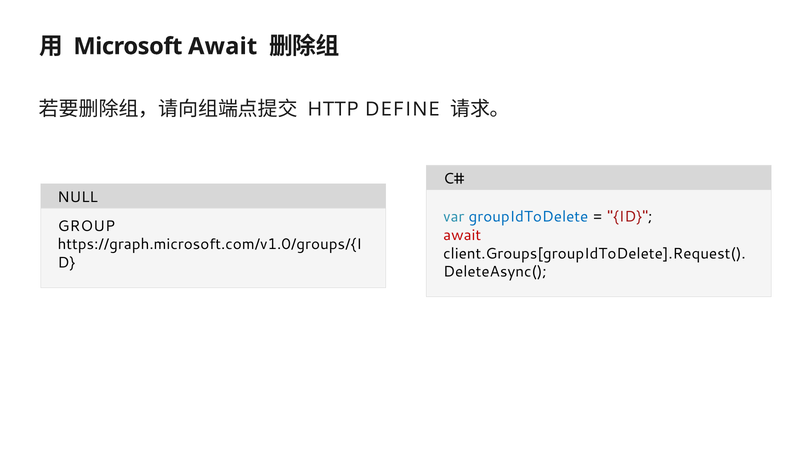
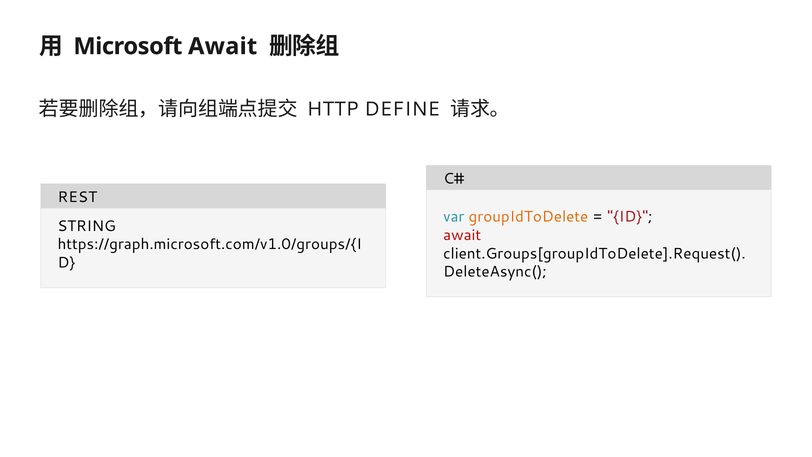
NULL: NULL -> REST
groupIdToDelete colour: blue -> orange
GROUP: GROUP -> STRING
